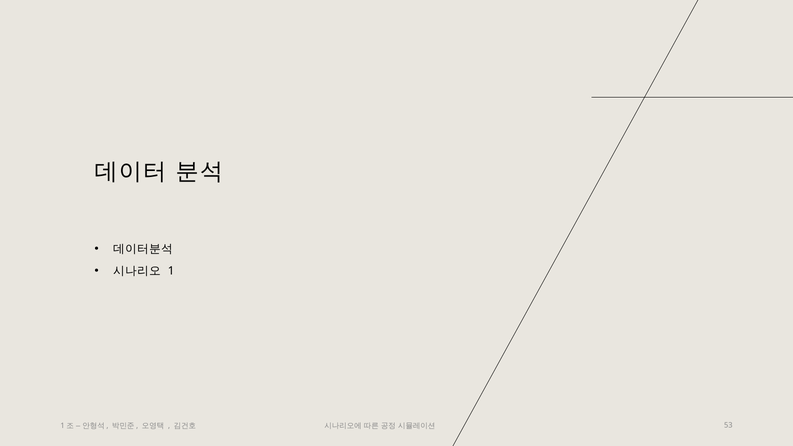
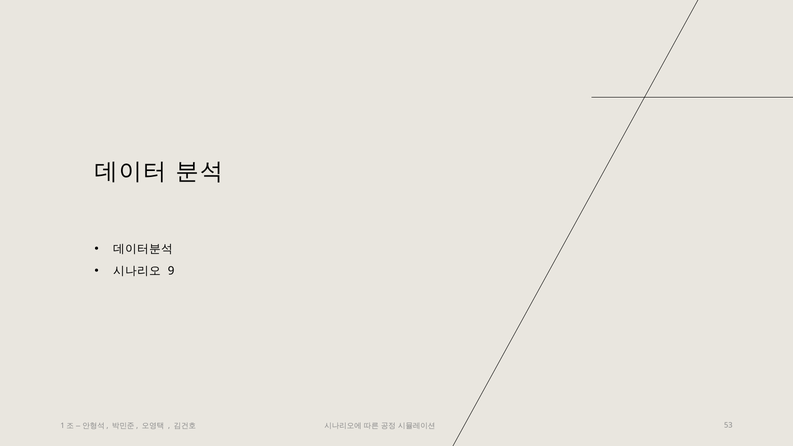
1: 1 -> 9
